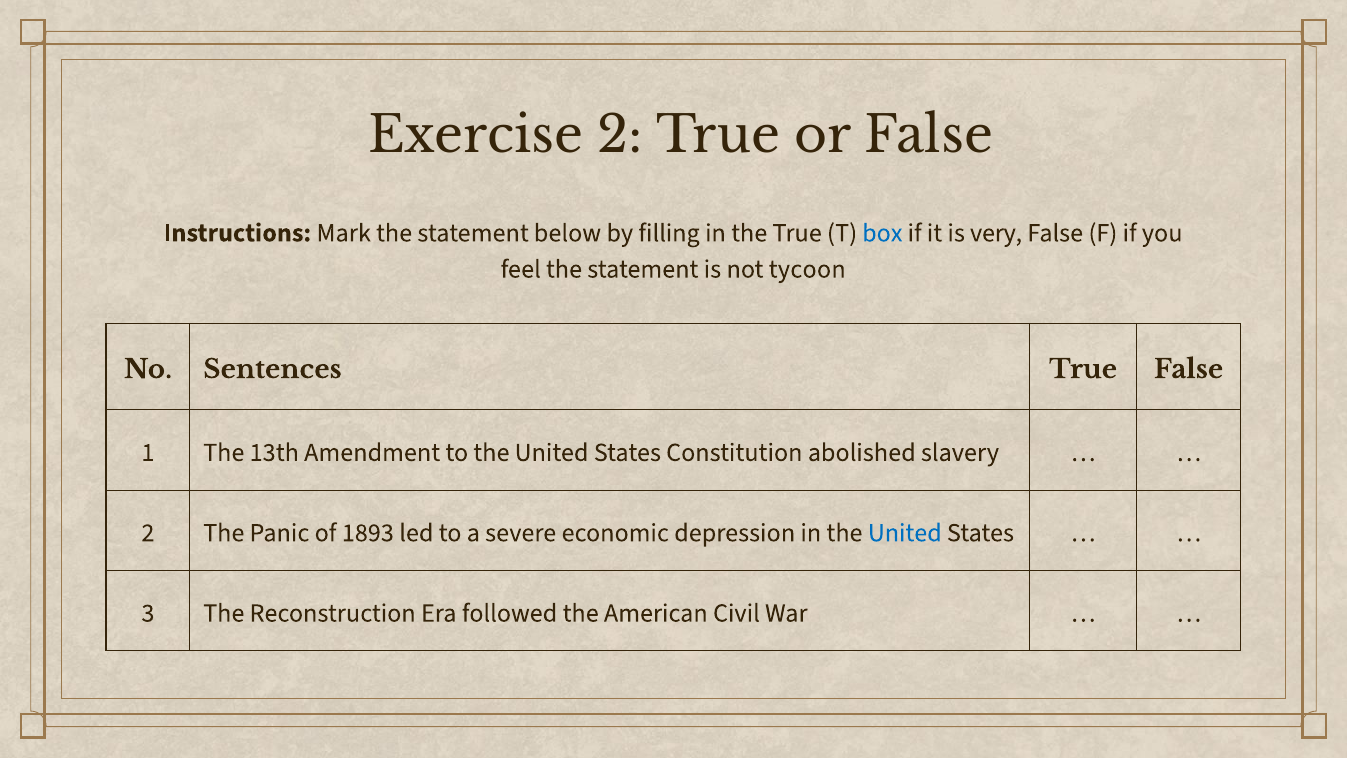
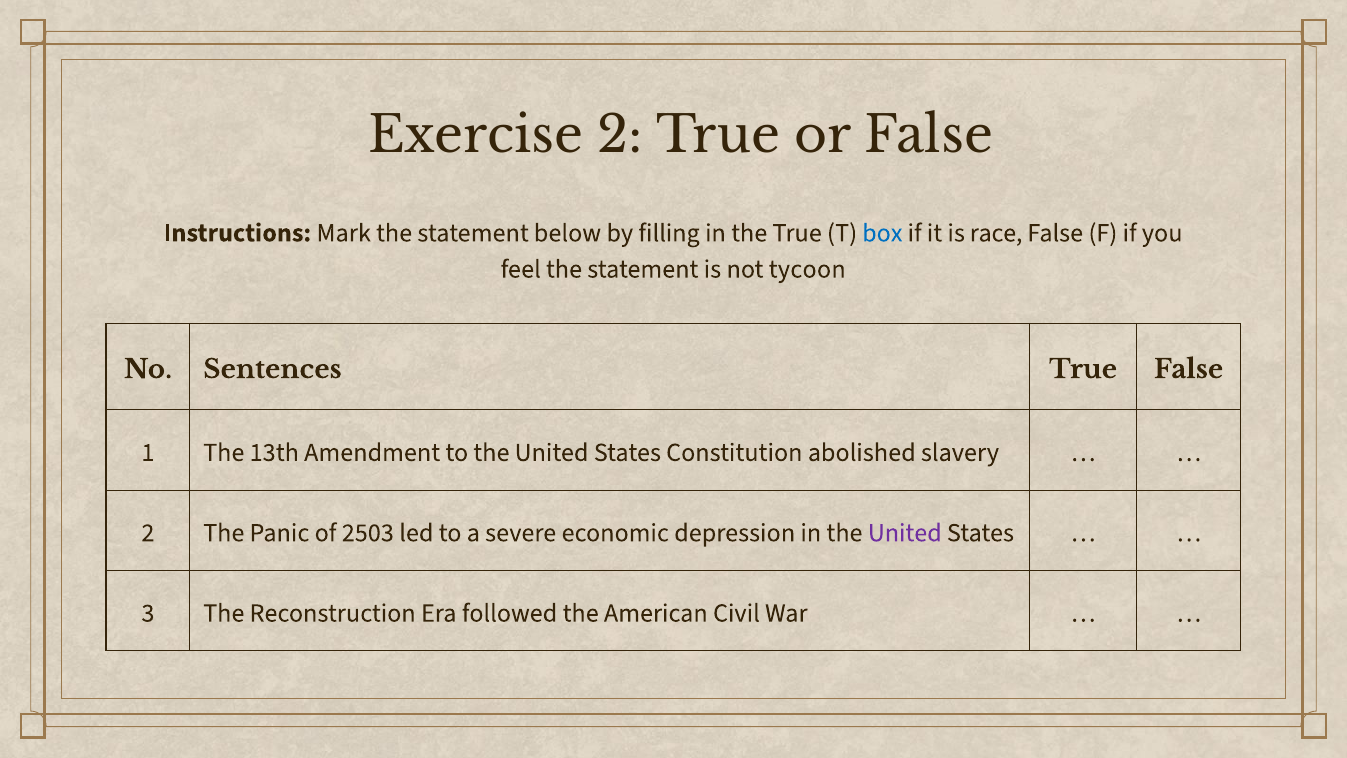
very: very -> race
1893: 1893 -> 2503
United at (905, 532) colour: blue -> purple
